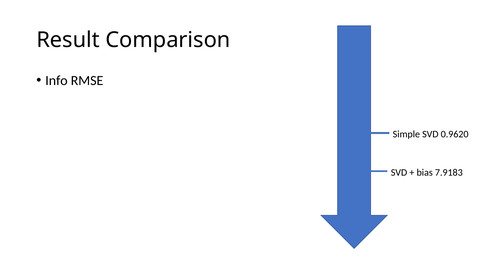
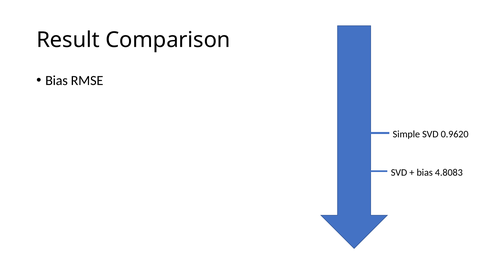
Info at (56, 81): Info -> Bias
7.9183: 7.9183 -> 4.8083
